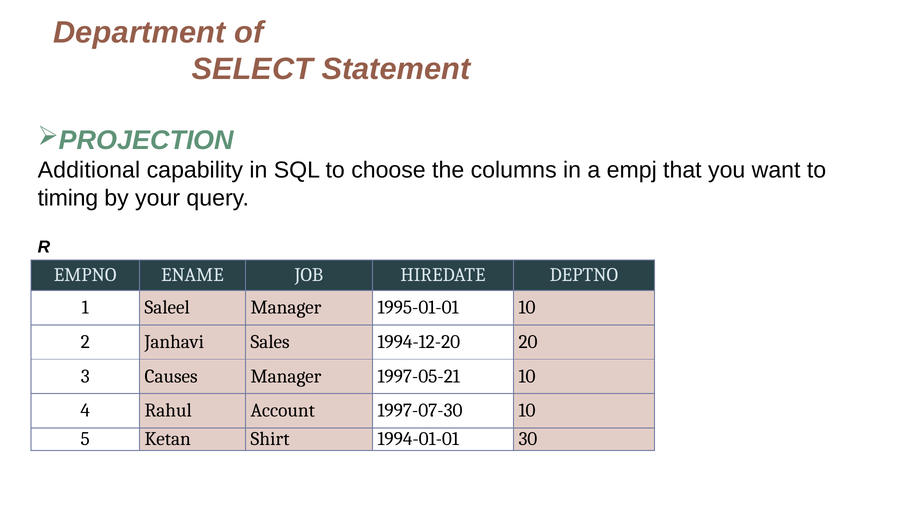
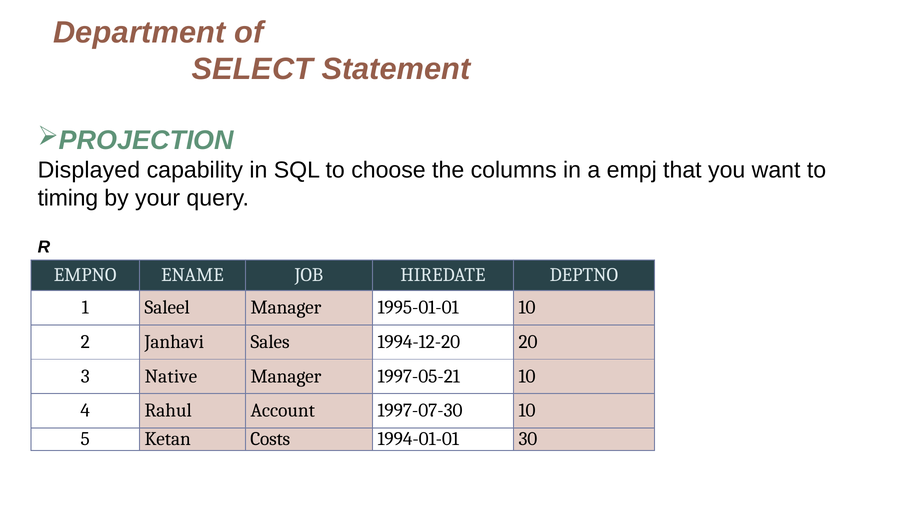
Additional: Additional -> Displayed
Causes: Causes -> Native
Shirt: Shirt -> Costs
